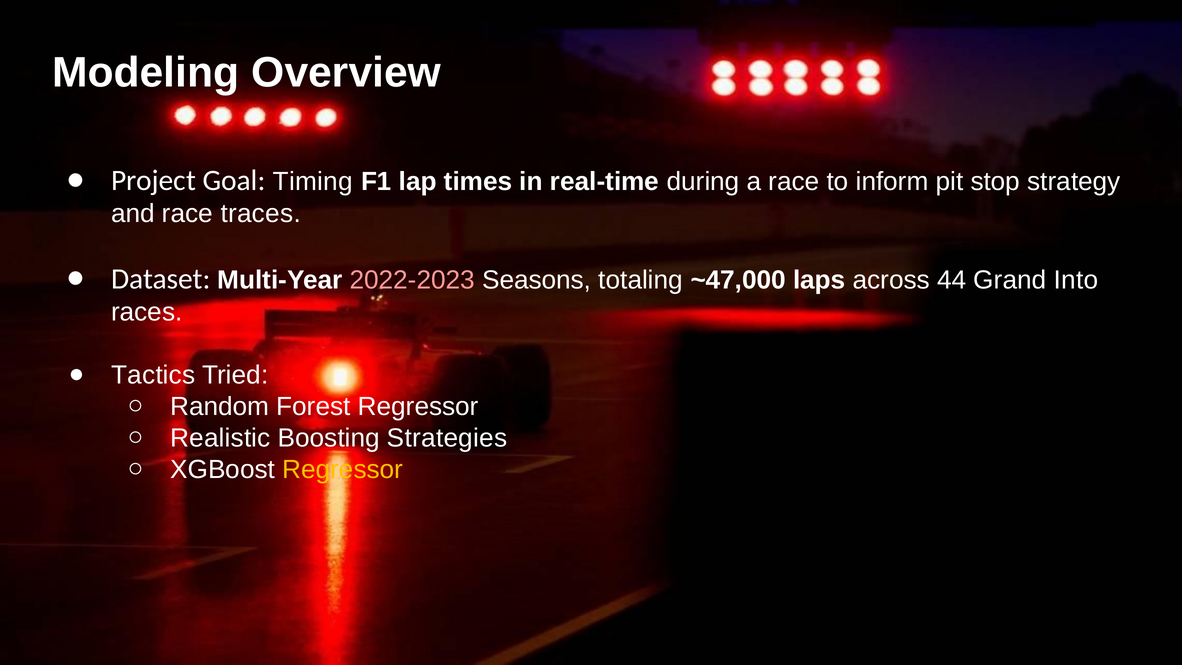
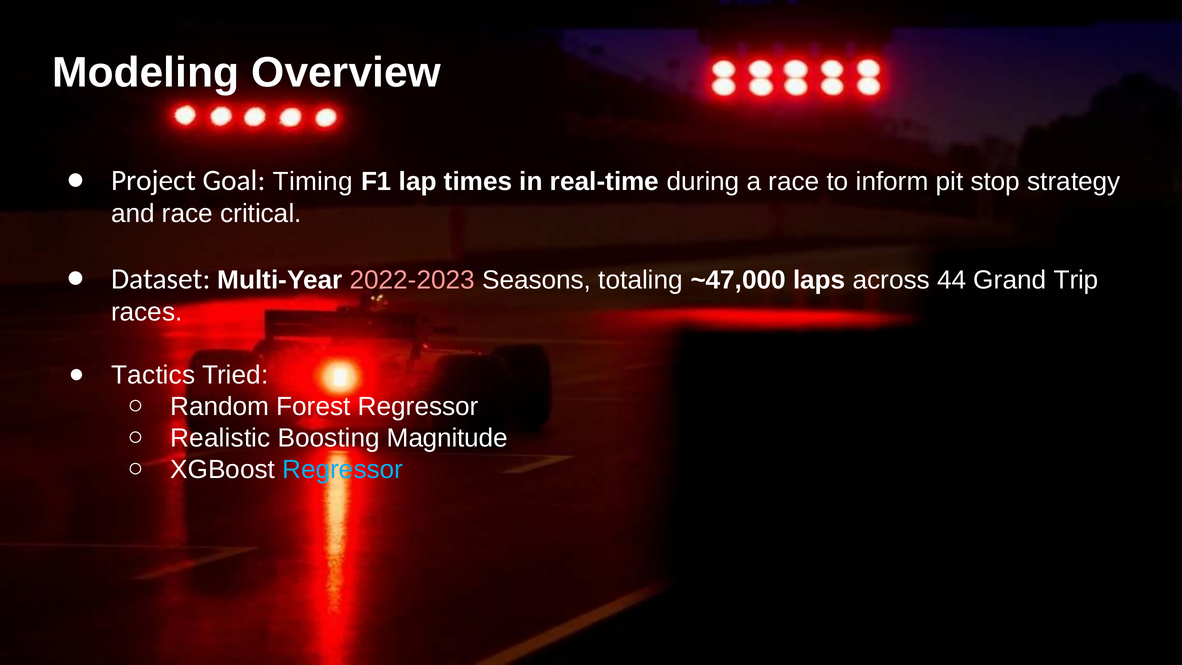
traces: traces -> critical
Into: Into -> Trip
Strategies: Strategies -> Magnitude
Regressor at (343, 469) colour: yellow -> light blue
